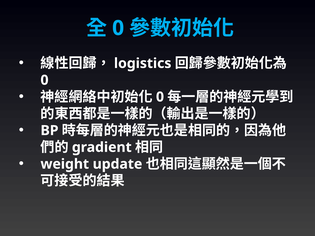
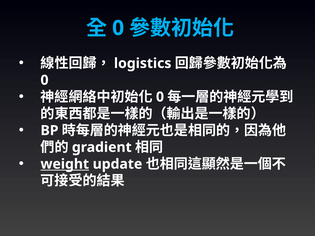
weight underline: none -> present
